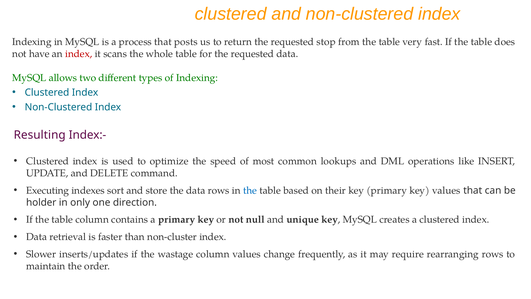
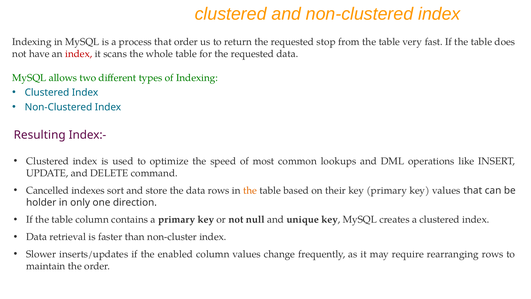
that posts: posts -> order
Executing: Executing -> Cancelled
the at (250, 190) colour: blue -> orange
wastage: wastage -> enabled
